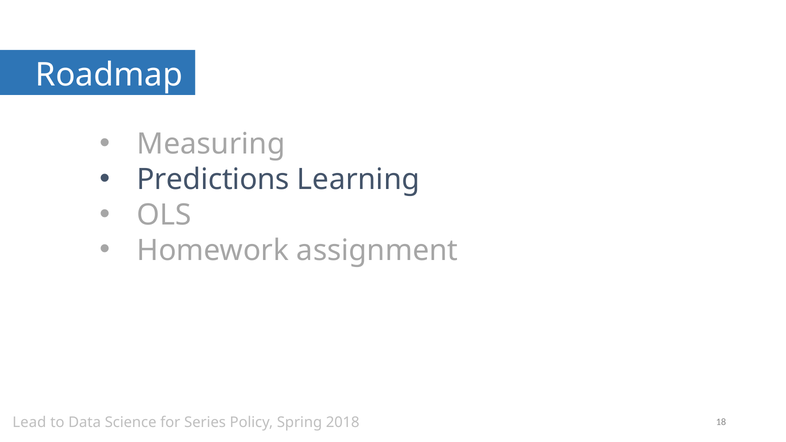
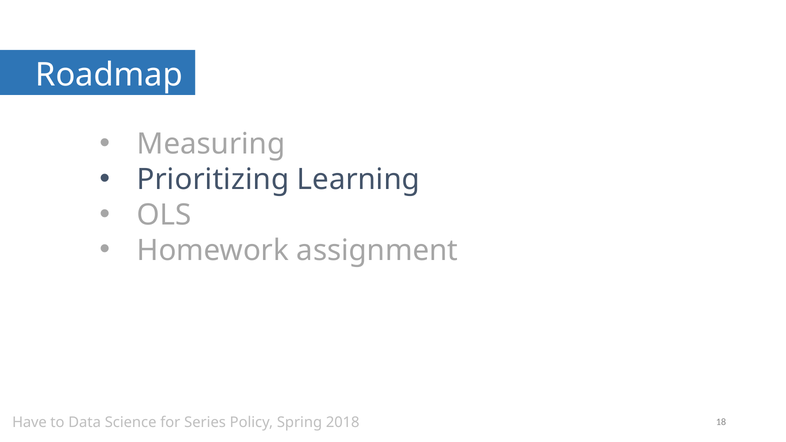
Predictions: Predictions -> Prioritizing
Lead: Lead -> Have
